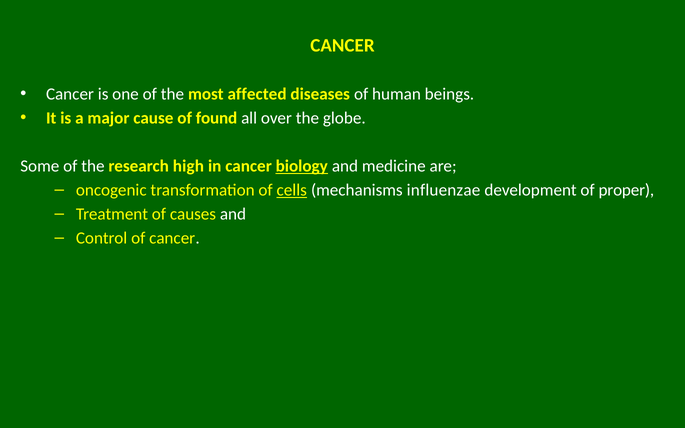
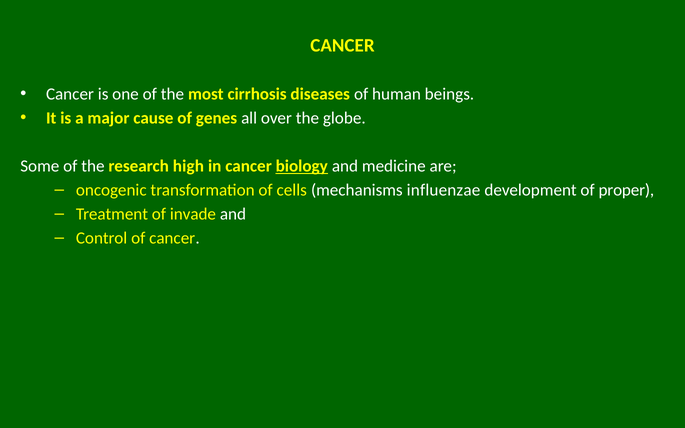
affected: affected -> cirrhosis
found: found -> genes
cells underline: present -> none
causes: causes -> invade
